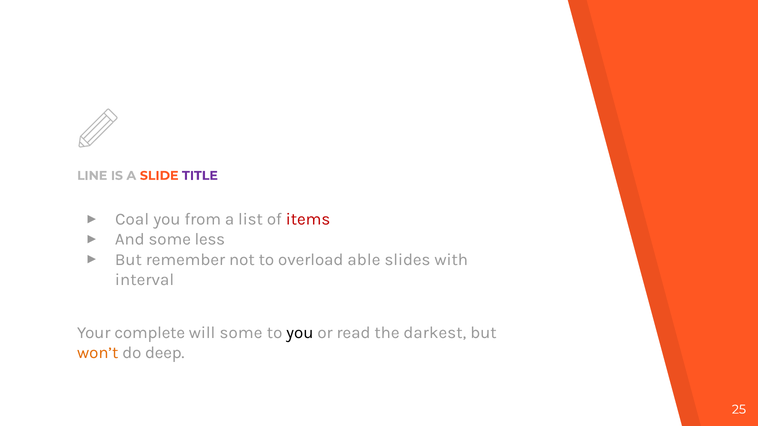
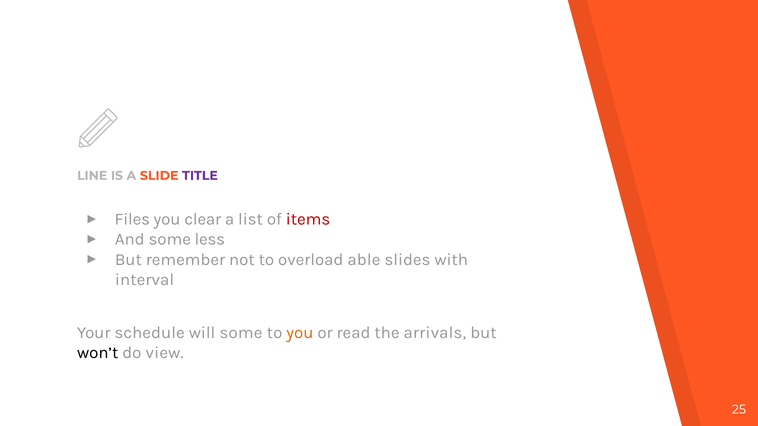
Coal: Coal -> Files
from: from -> clear
complete: complete -> schedule
you at (300, 333) colour: black -> orange
darkest: darkest -> arrivals
won’t colour: orange -> black
deep: deep -> view
